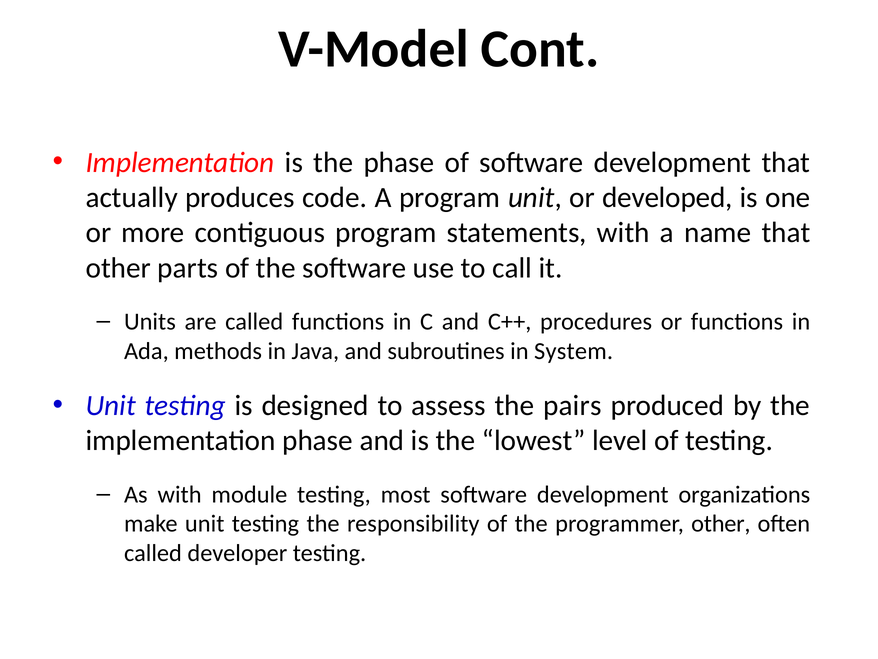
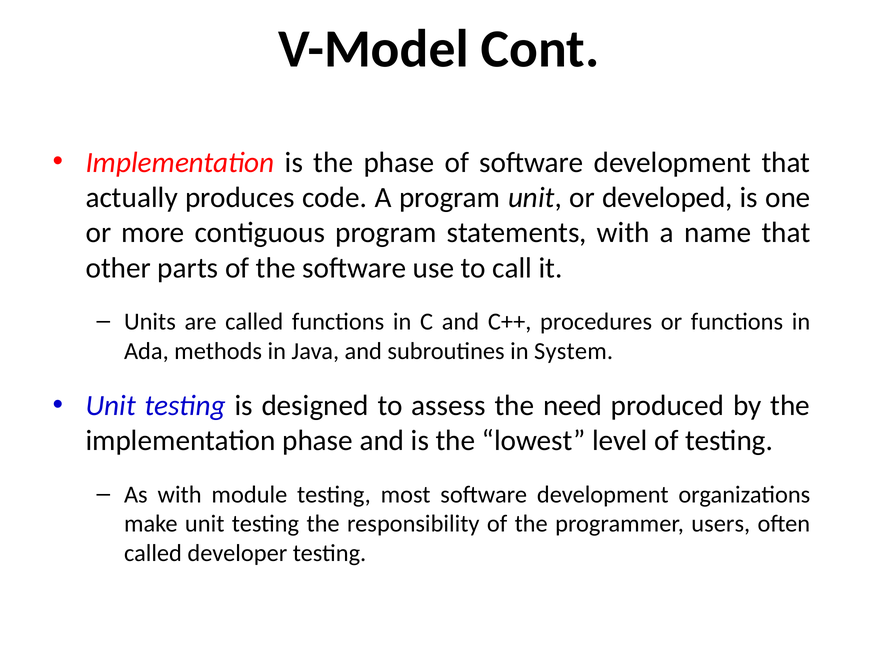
pairs: pairs -> need
programmer other: other -> users
